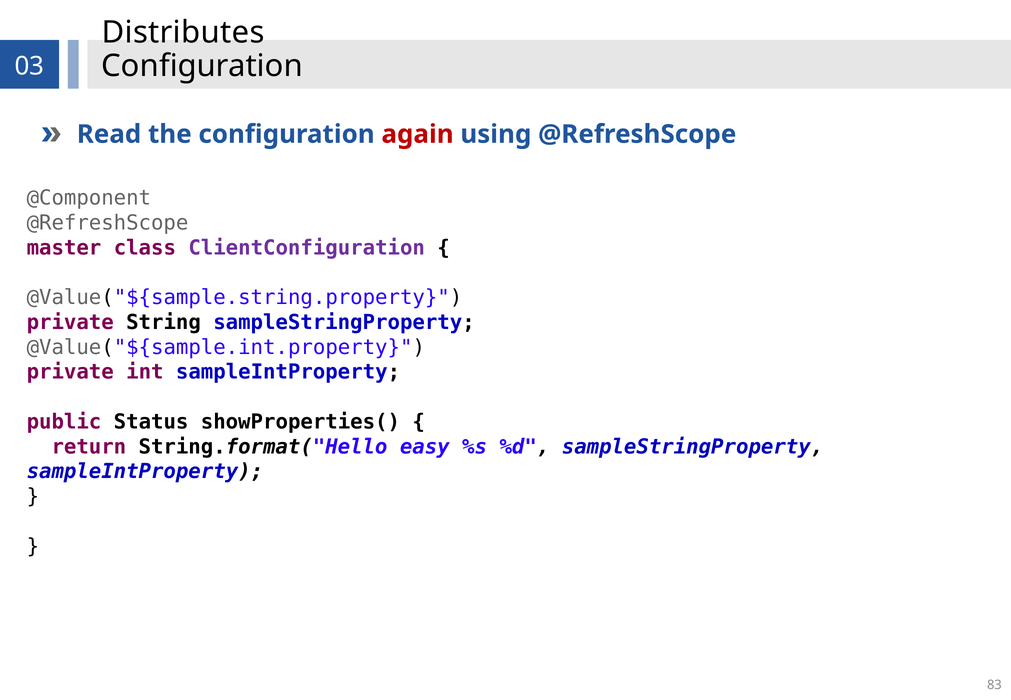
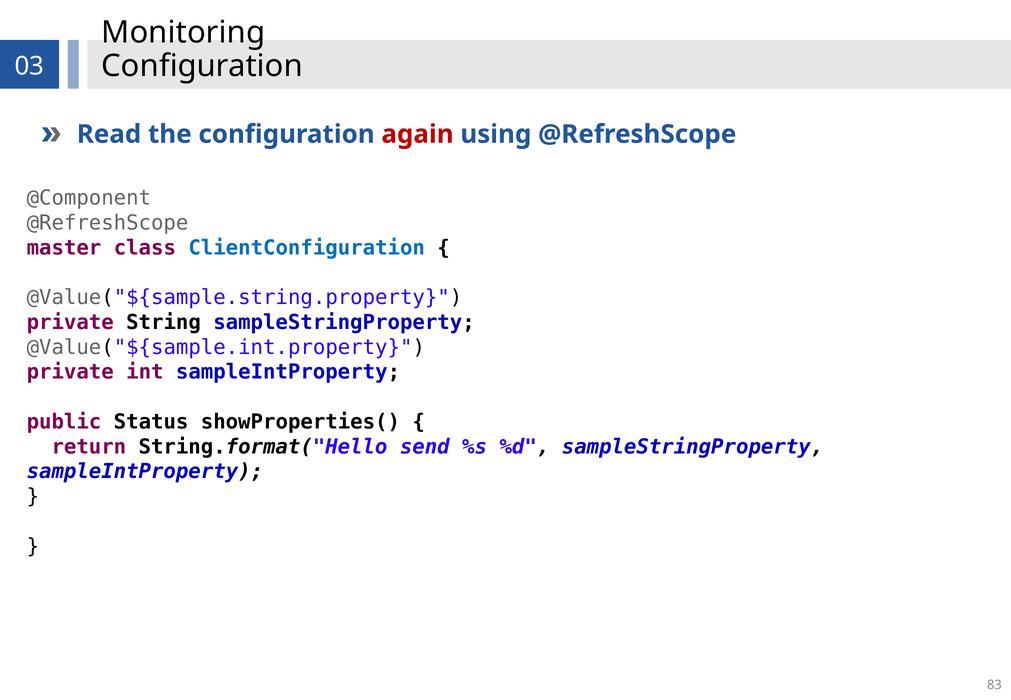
Distributes: Distributes -> Monitoring
ClientConfiguration colour: purple -> blue
easy: easy -> send
